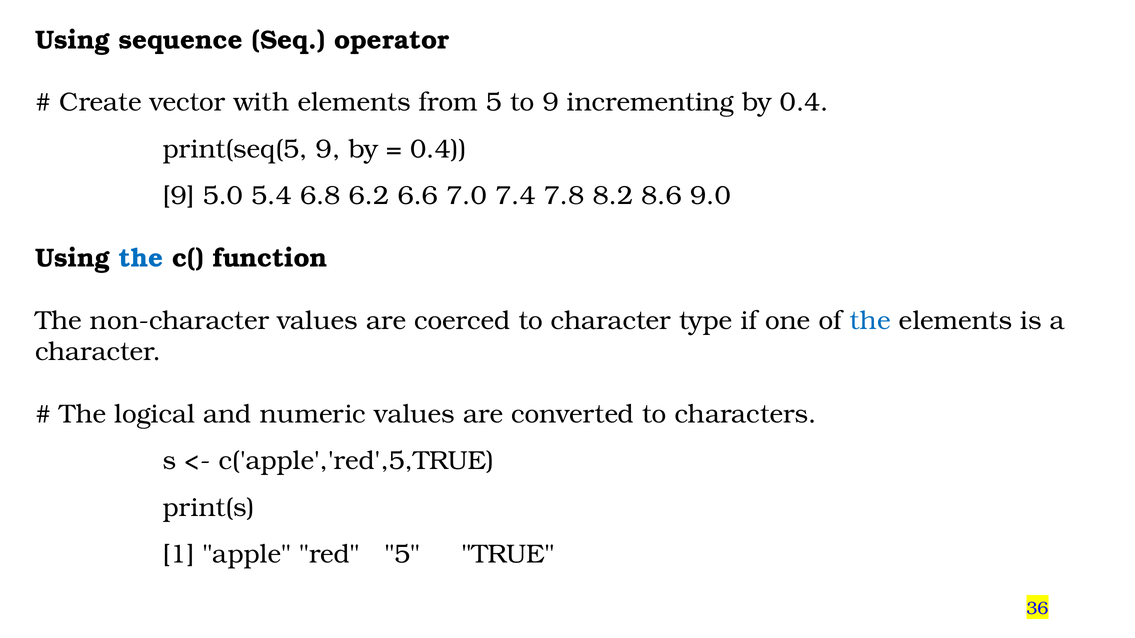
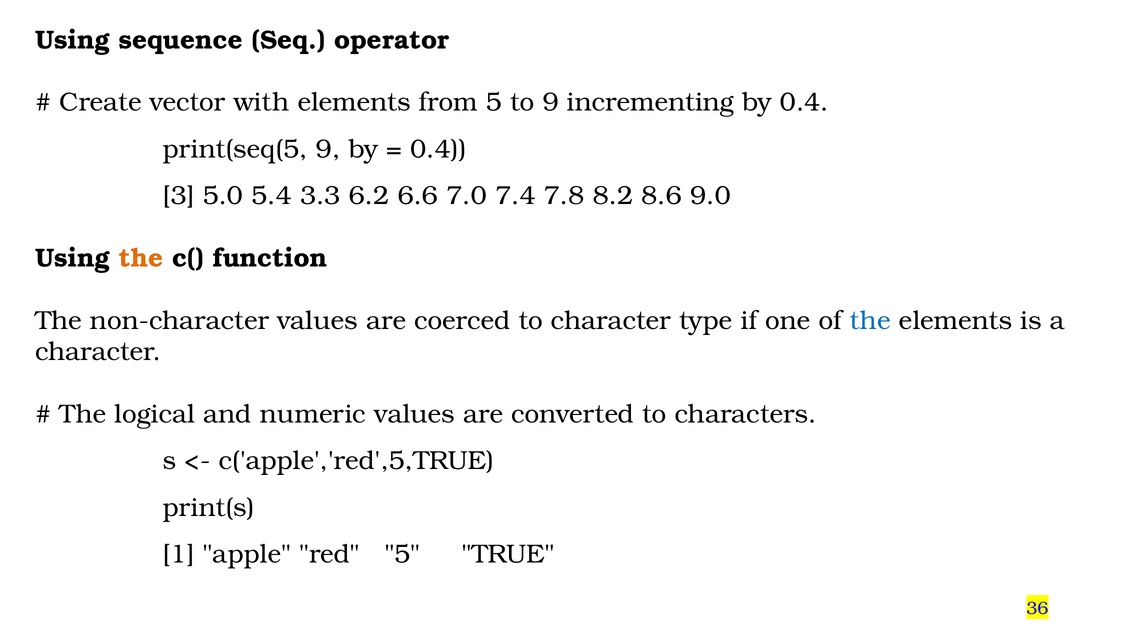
9 at (179, 196): 9 -> 3
6.8: 6.8 -> 3.3
the at (141, 258) colour: blue -> orange
